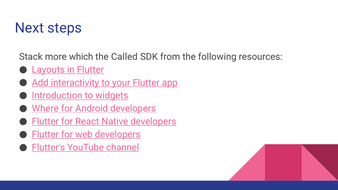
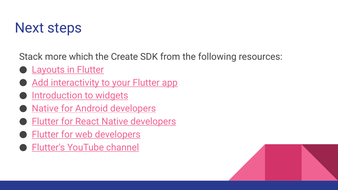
Called: Called -> Create
Where at (45, 109): Where -> Native
